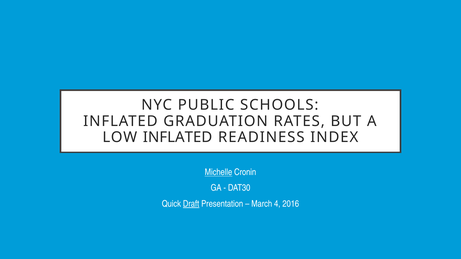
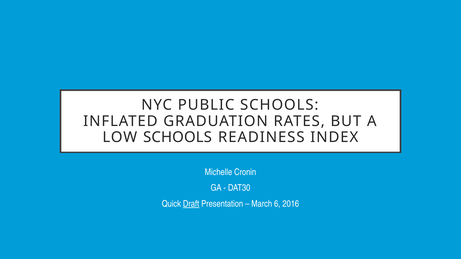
LOW INFLATED: INFLATED -> SCHOOLS
Michelle underline: present -> none
4: 4 -> 6
